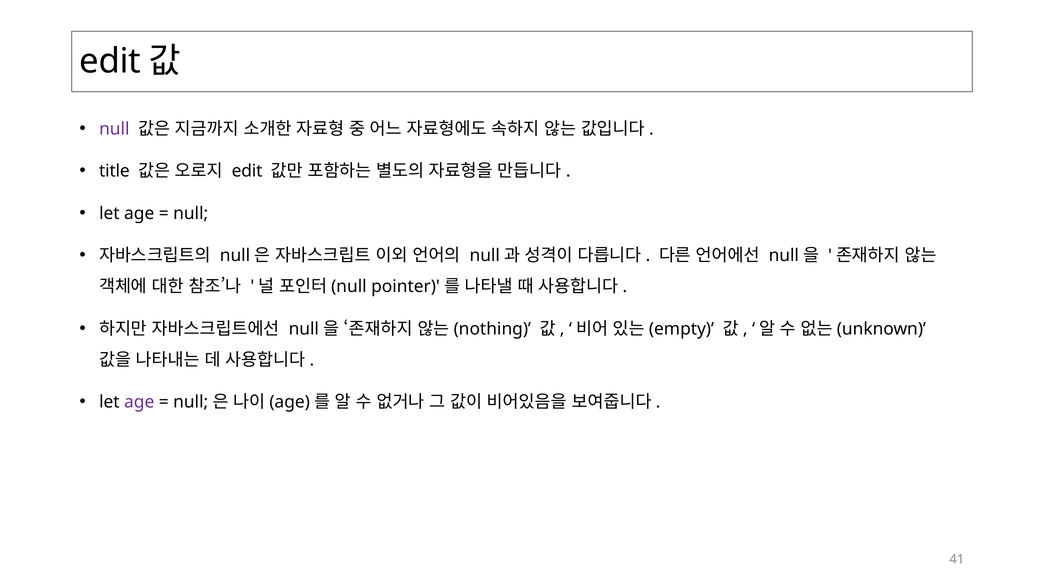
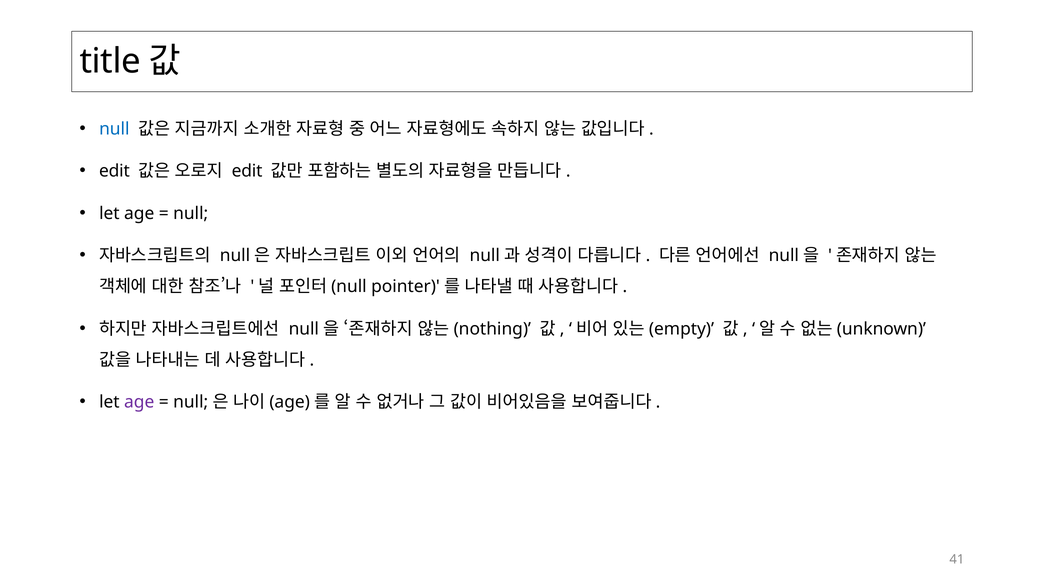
edit at (110, 61): edit -> title
null at (114, 129) colour: purple -> blue
title at (114, 171): title -> edit
